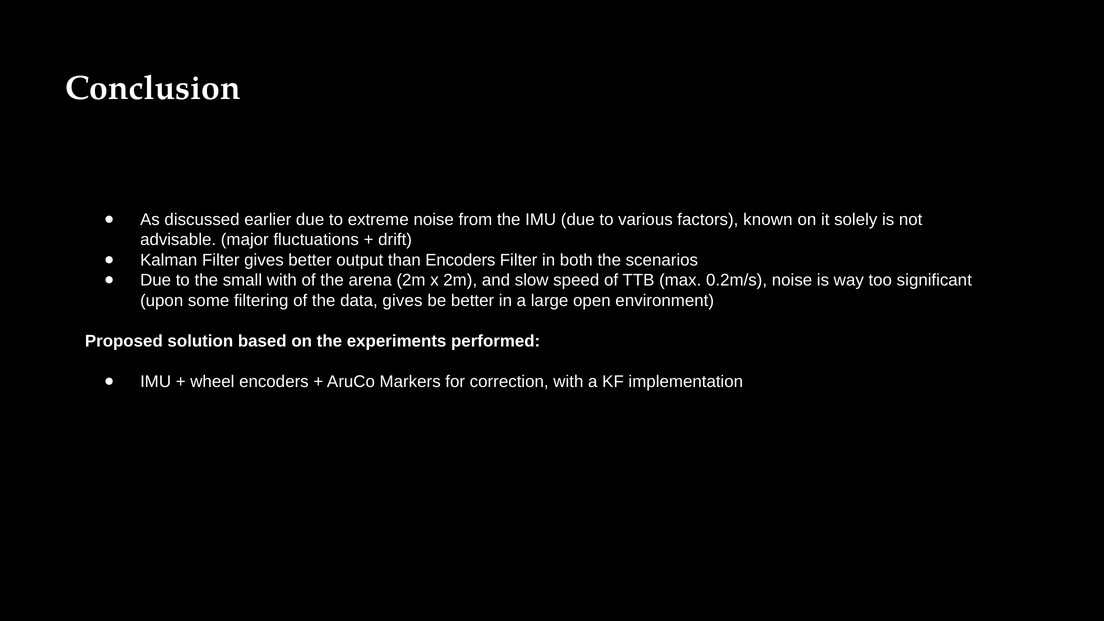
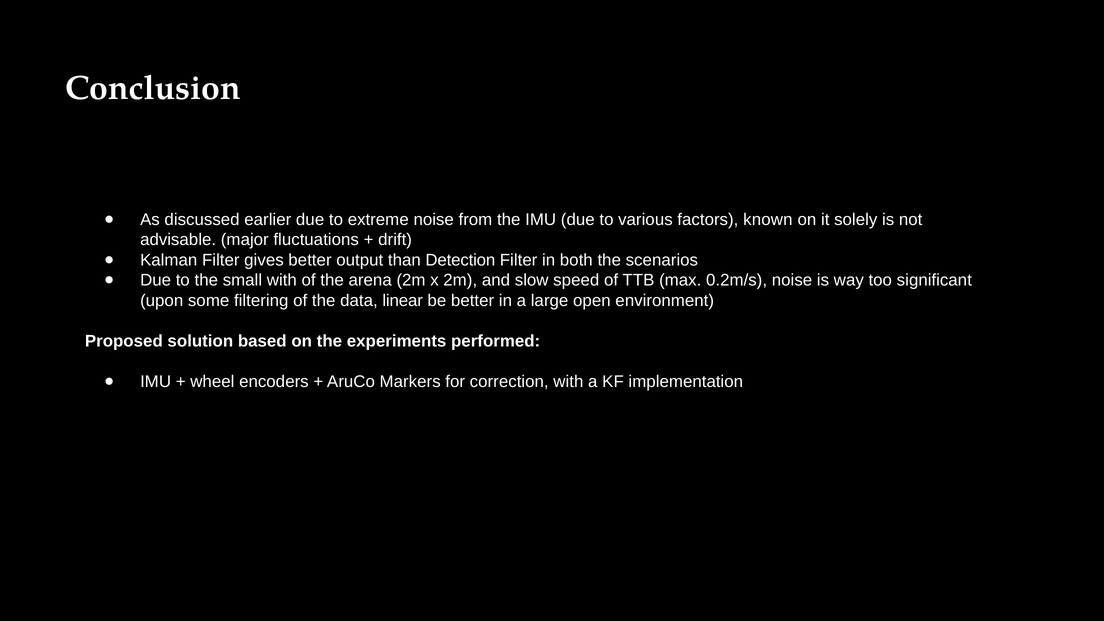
than Encoders: Encoders -> Detection
data gives: gives -> linear
